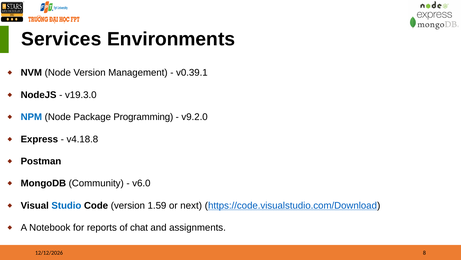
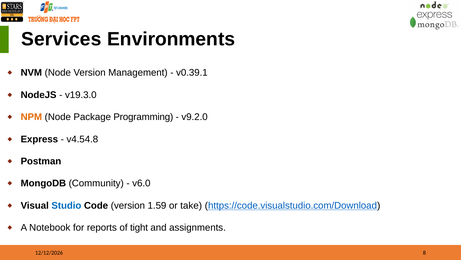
NPM colour: blue -> orange
v4.18.8: v4.18.8 -> v4.54.8
next: next -> take
chat: chat -> tight
